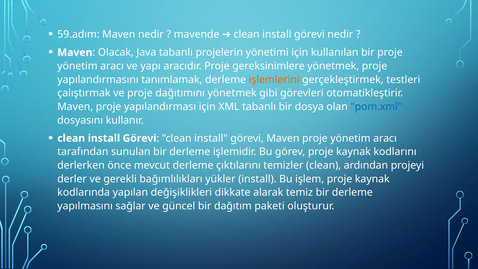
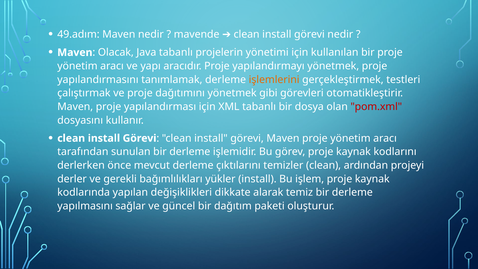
59.adım: 59.adım -> 49.adım
gereksinimlere: gereksinimlere -> yapılandırmayı
pom.xml colour: blue -> red
